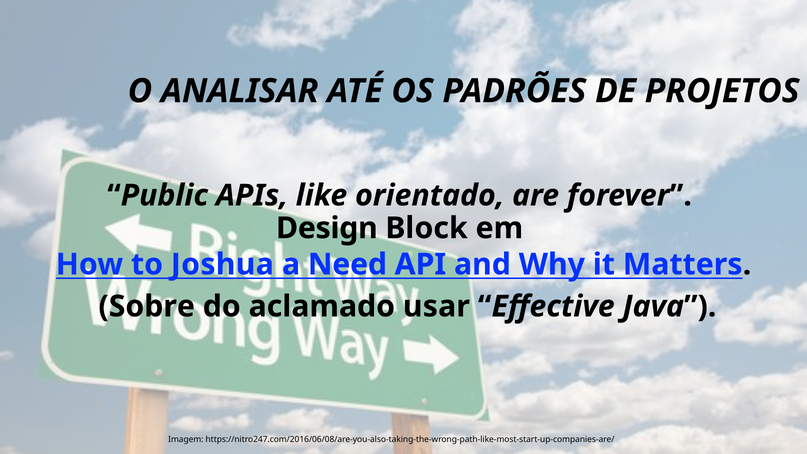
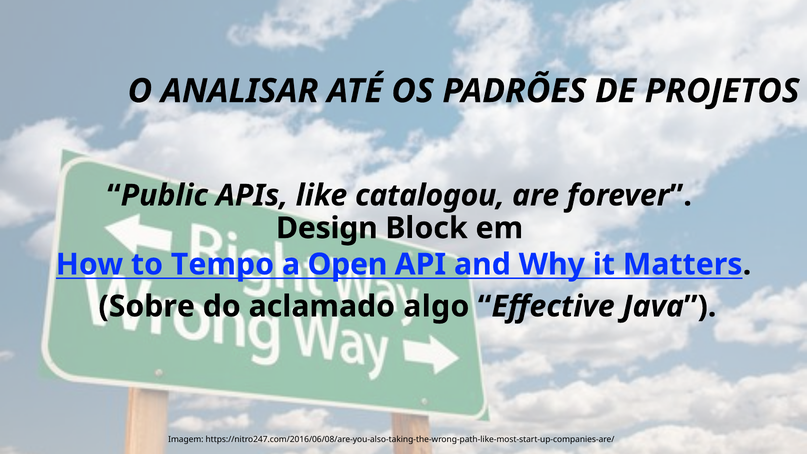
orientado: orientado -> catalogou
Joshua: Joshua -> Tempo
Need: Need -> Open
usar: usar -> algo
